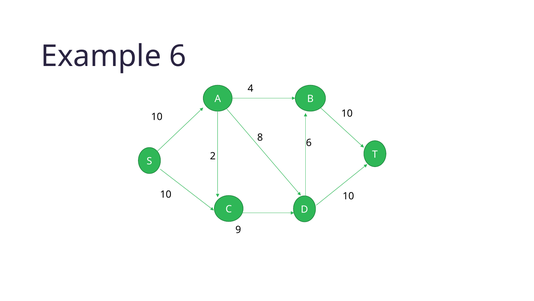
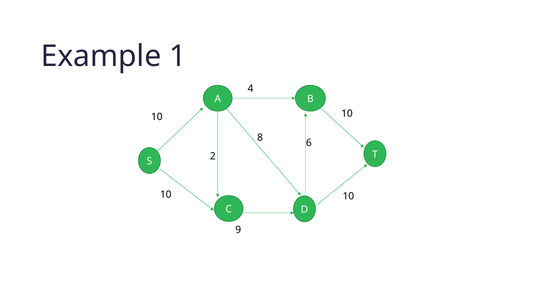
Example 6: 6 -> 1
